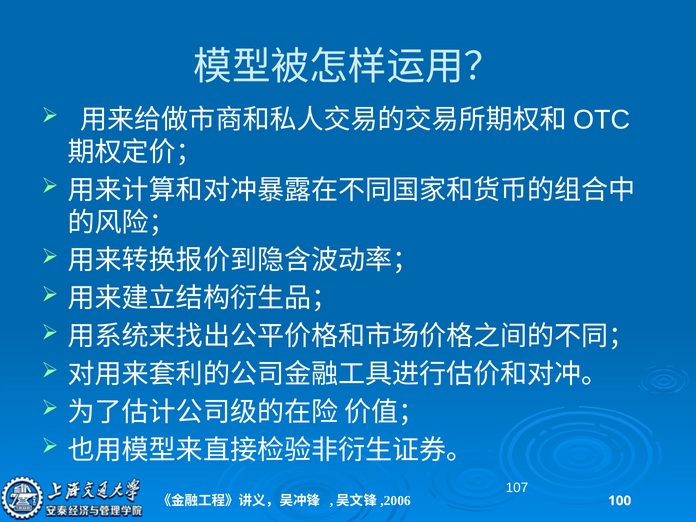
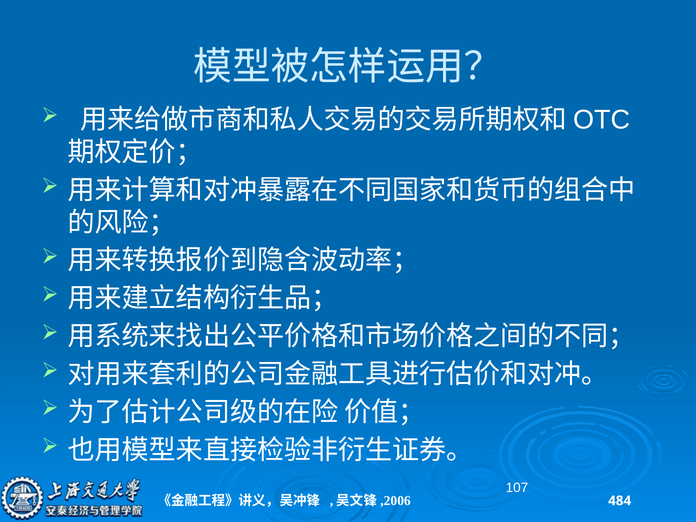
100: 100 -> 484
